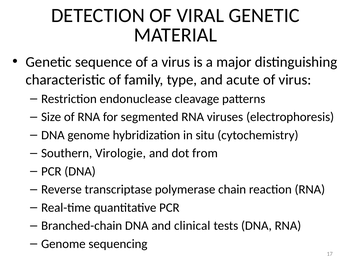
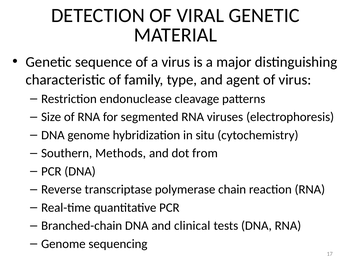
acute: acute -> agent
Virologie: Virologie -> Methods
